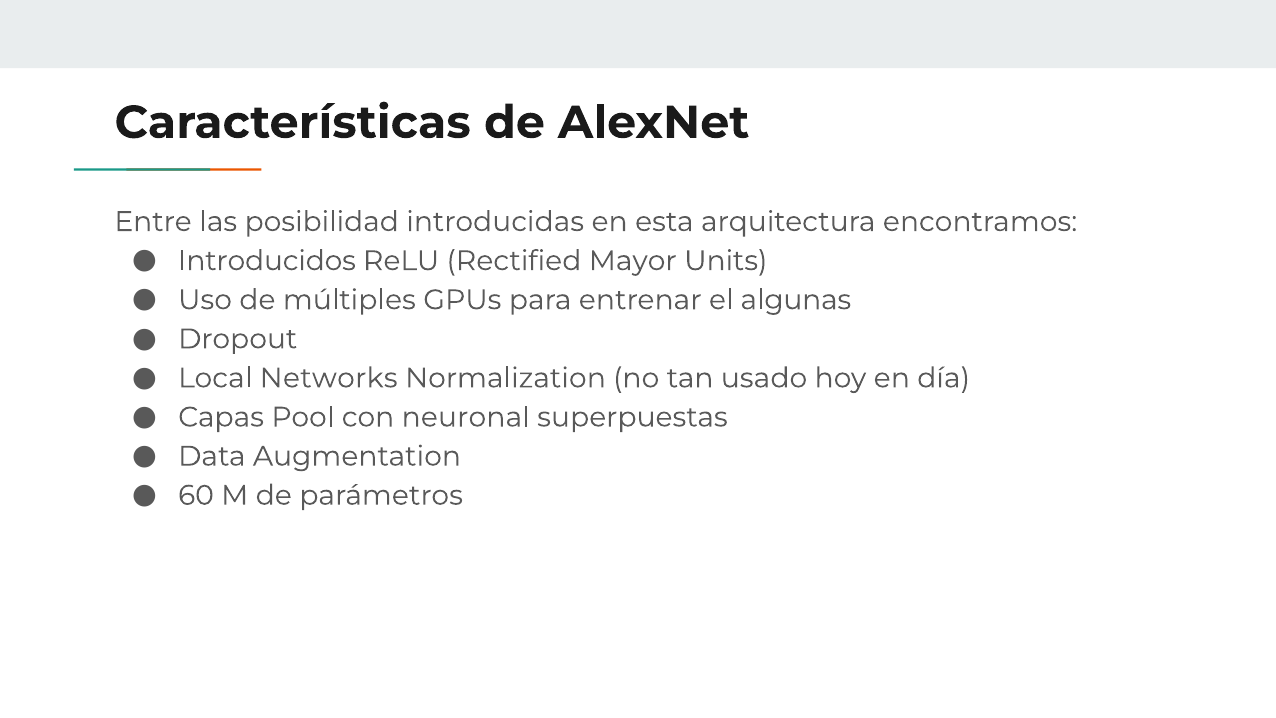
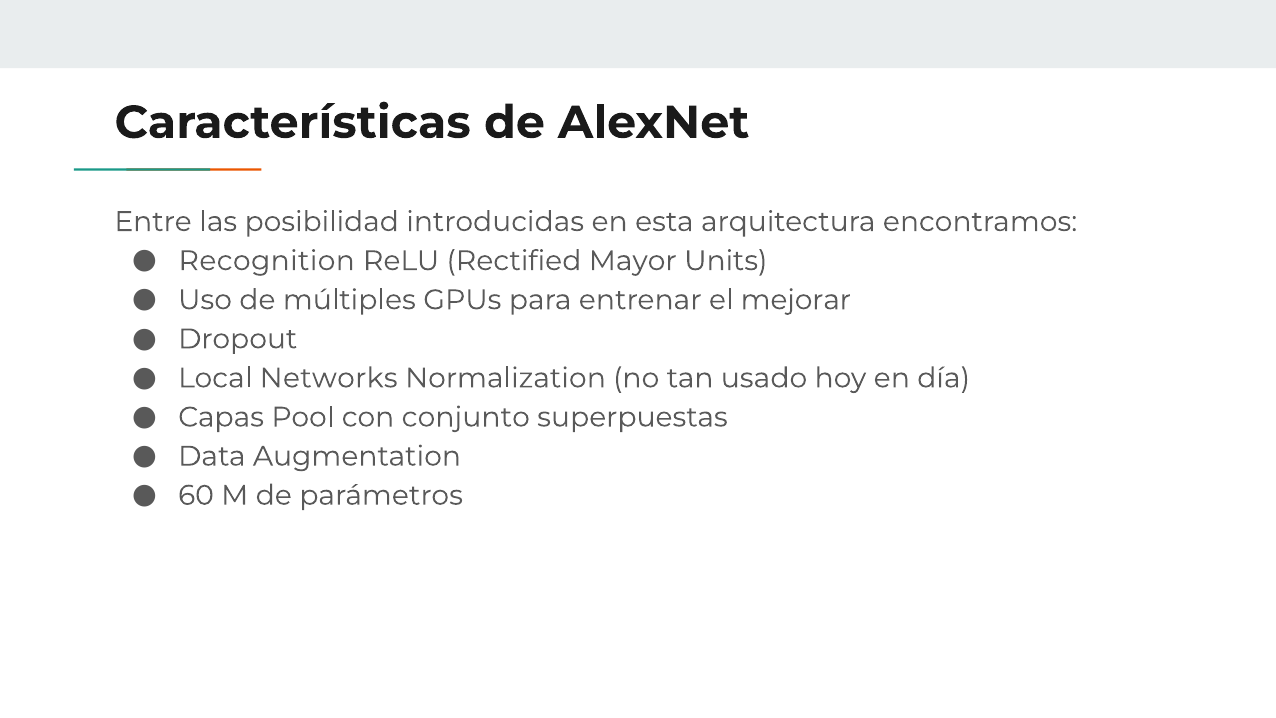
Introducidos: Introducidos -> Recognition
algunas: algunas -> mejorar
neuronal: neuronal -> conjunto
